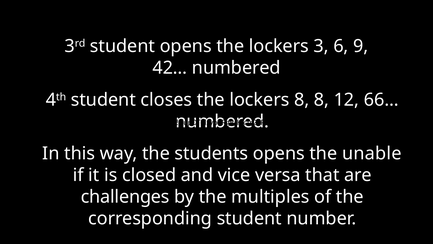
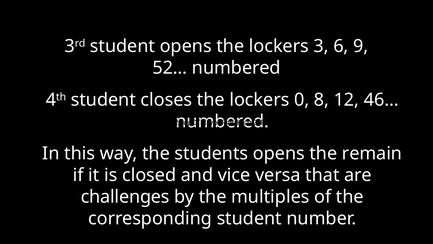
42…: 42… -> 52…
lockers 8: 8 -> 0
66…: 66… -> 46…
unable: unable -> remain
